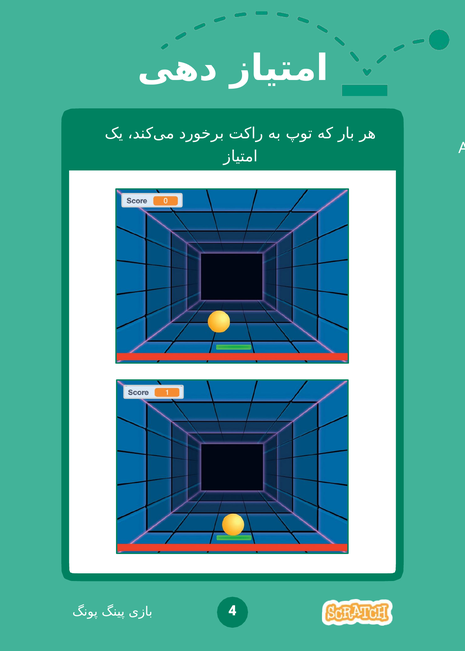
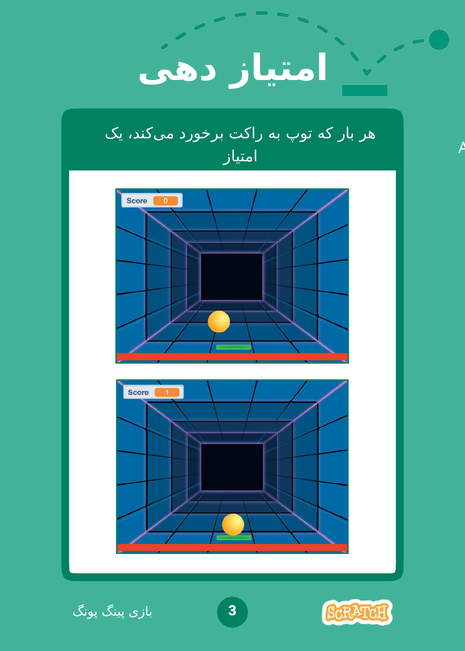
4: 4 -> 3
